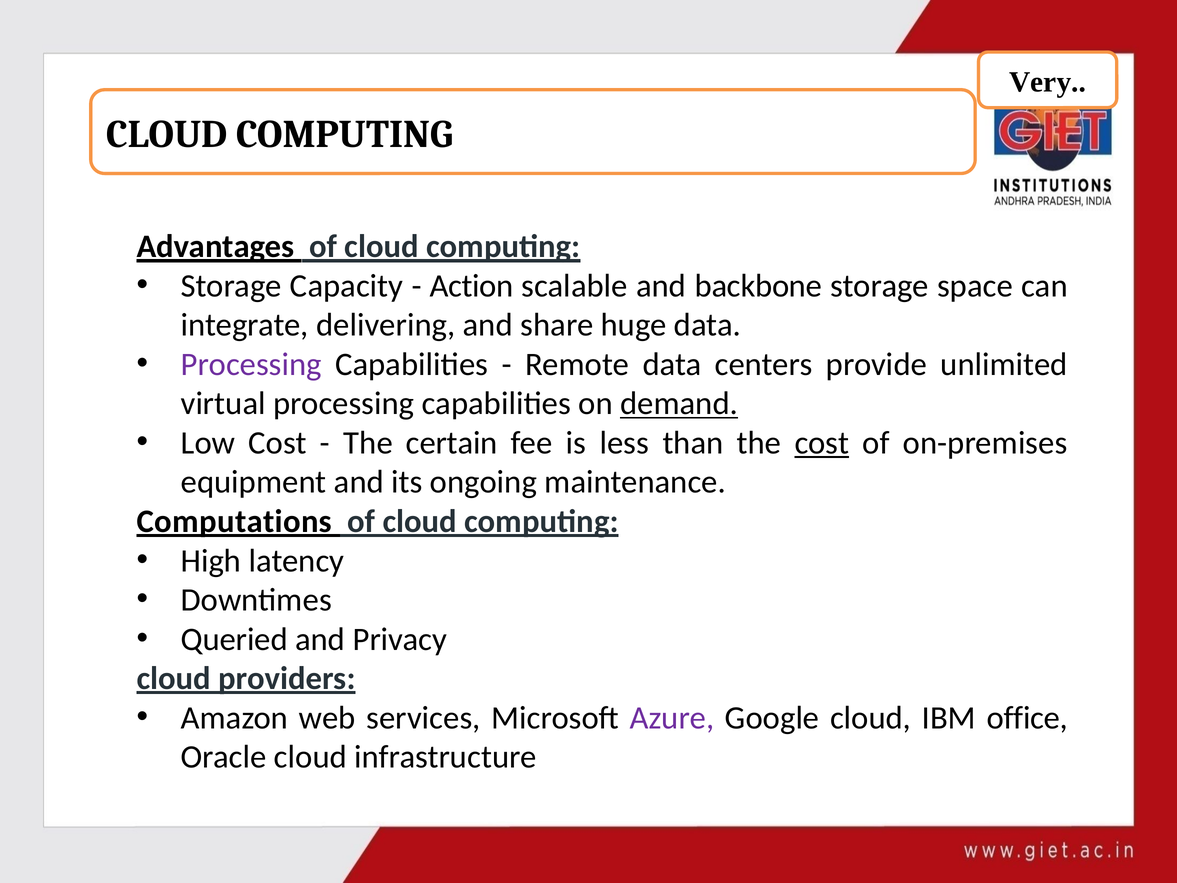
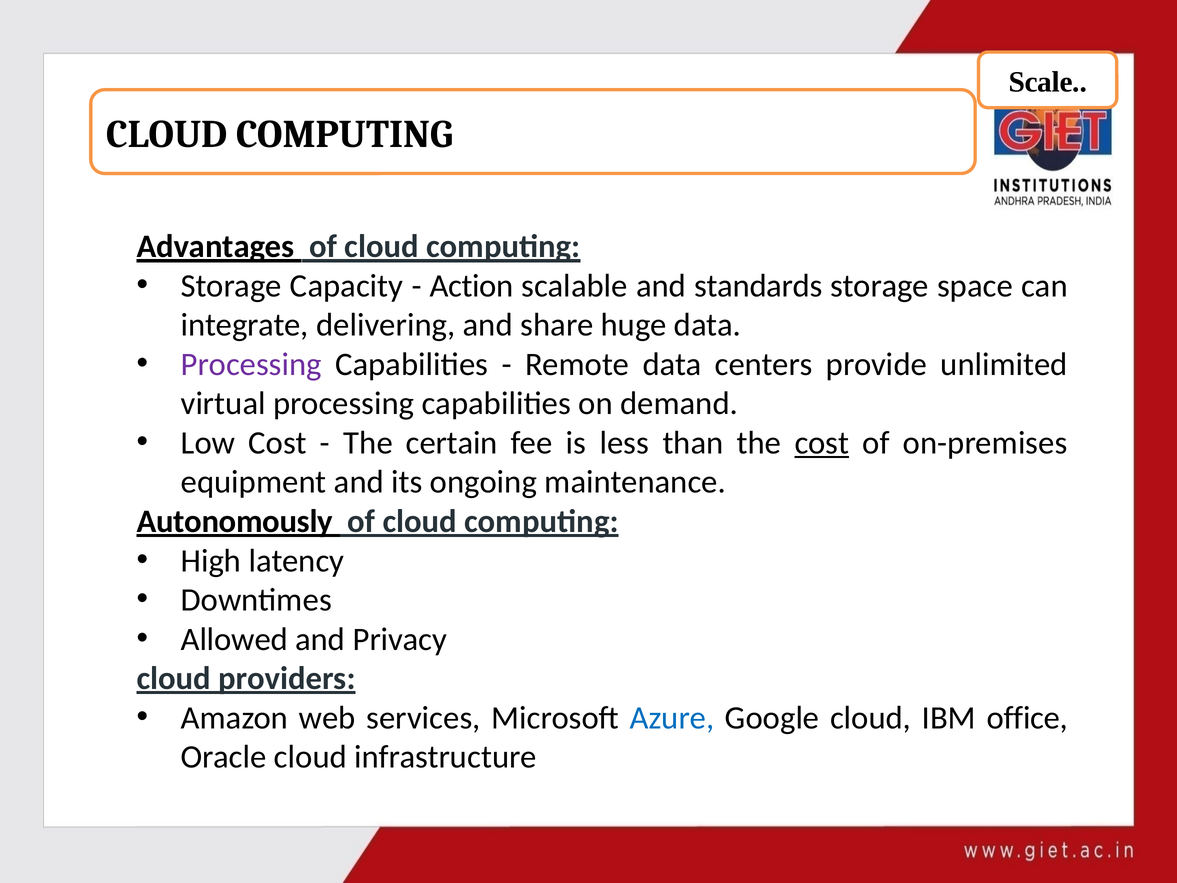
Very: Very -> Scale
backbone: backbone -> standards
demand underline: present -> none
Computations: Computations -> Autonomously
Queried: Queried -> Allowed
Azure colour: purple -> blue
